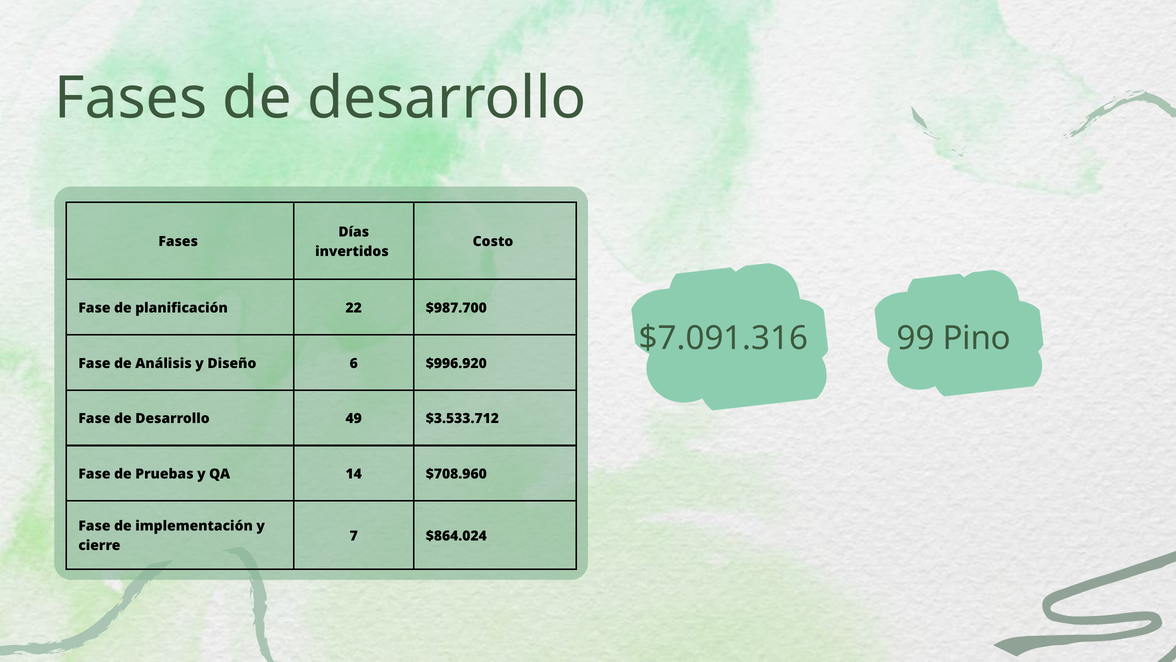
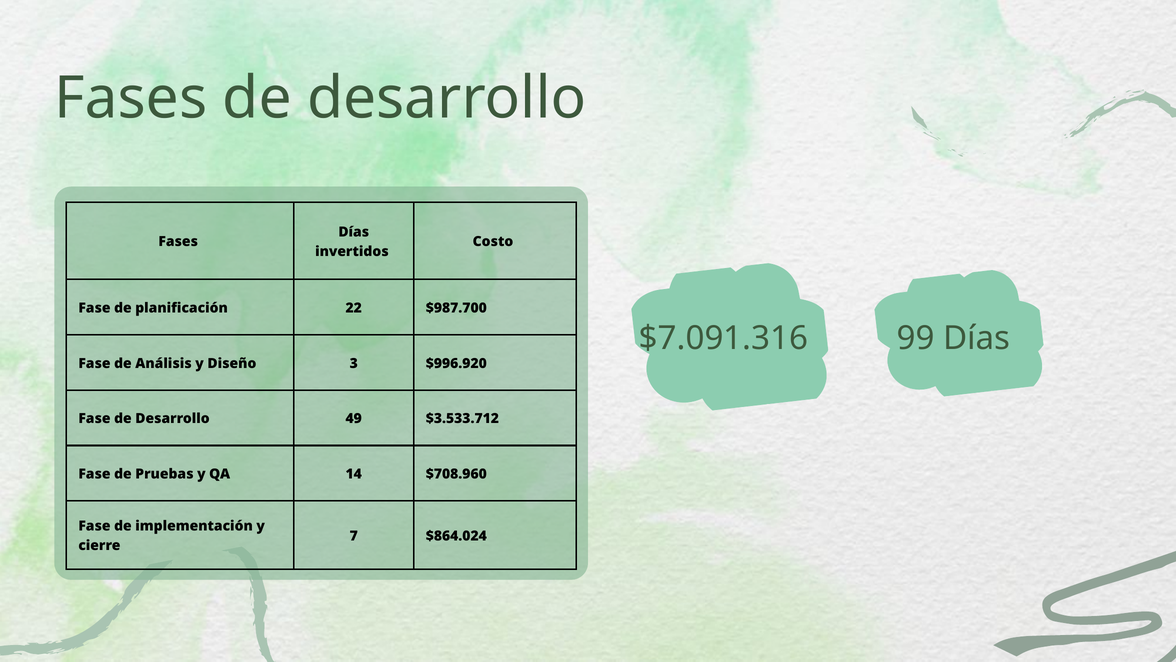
99 Pino: Pino -> Días
6: 6 -> 3
